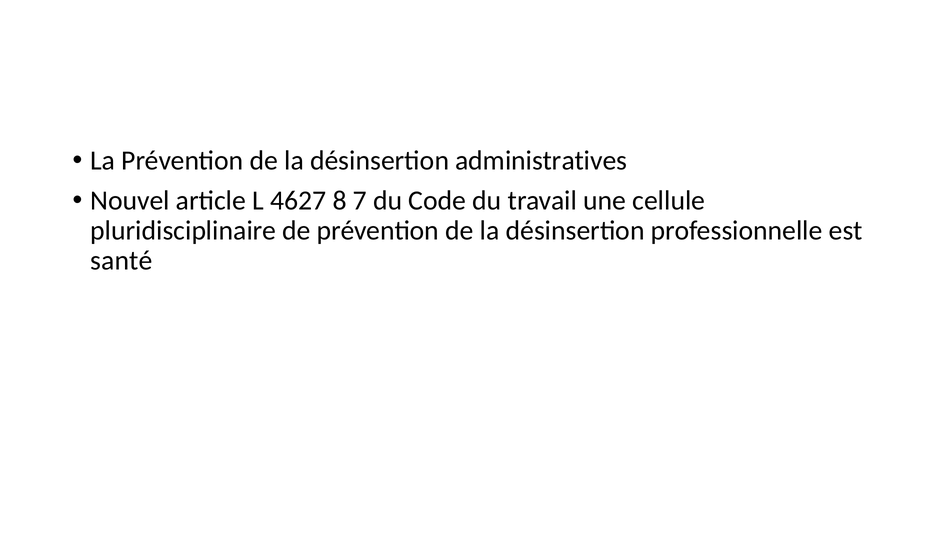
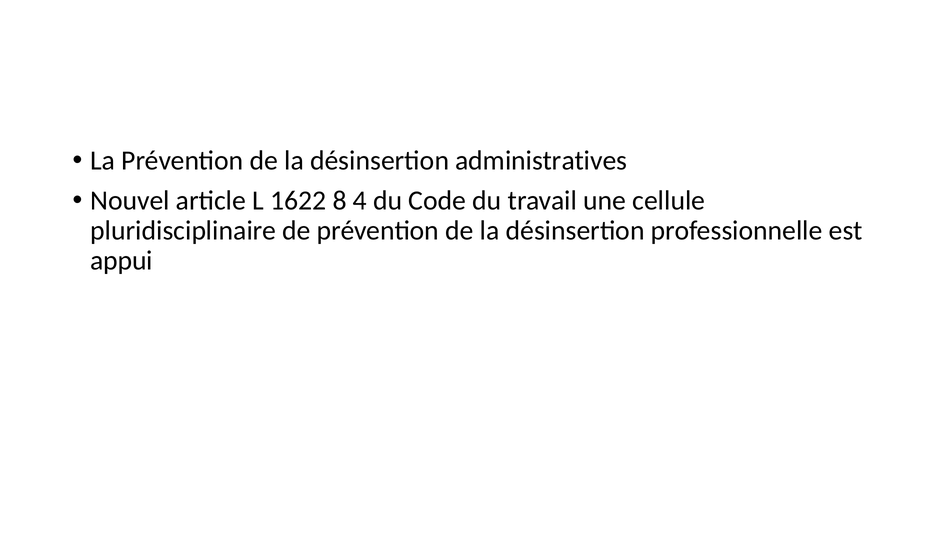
4627: 4627 -> 1622
7: 7 -> 4
santé: santé -> appui
